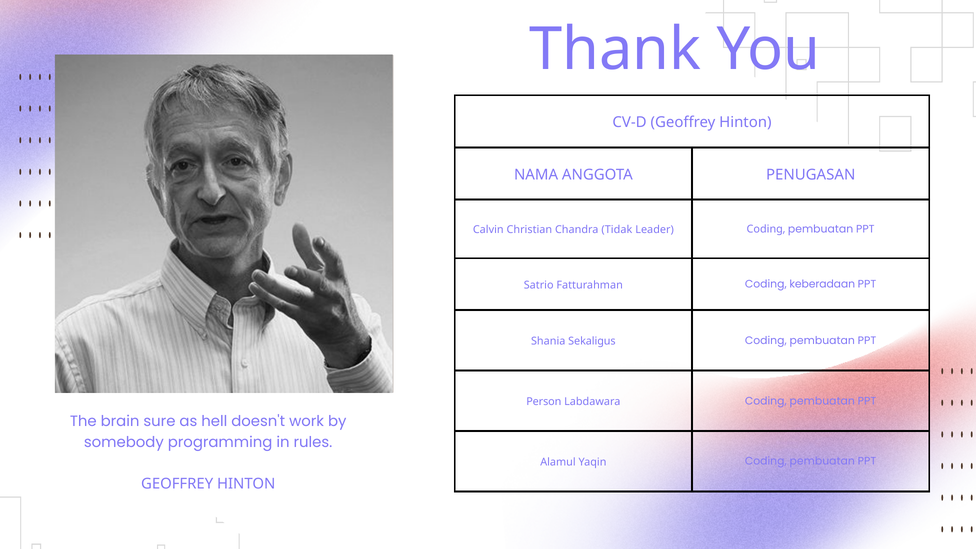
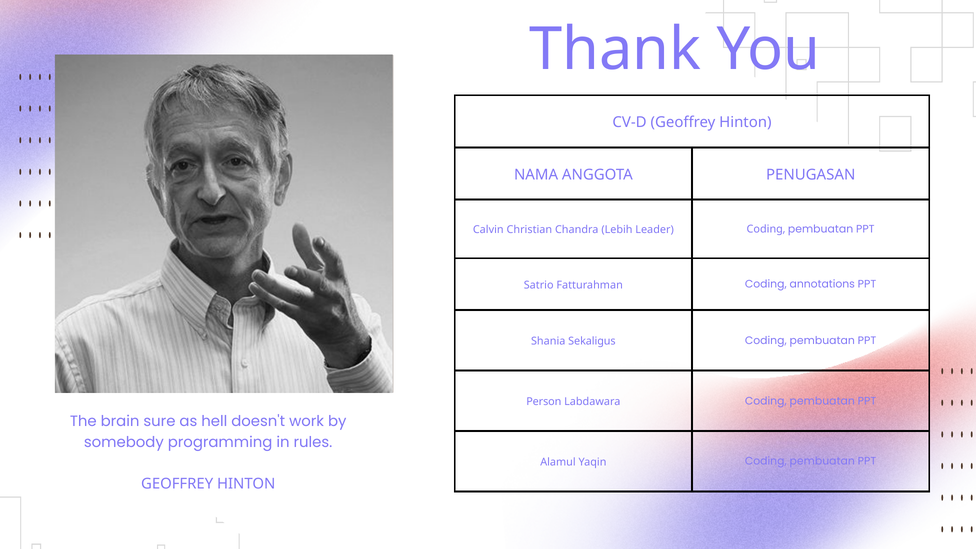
Tidak: Tidak -> Lebih
keberadaan: keberadaan -> annotations
